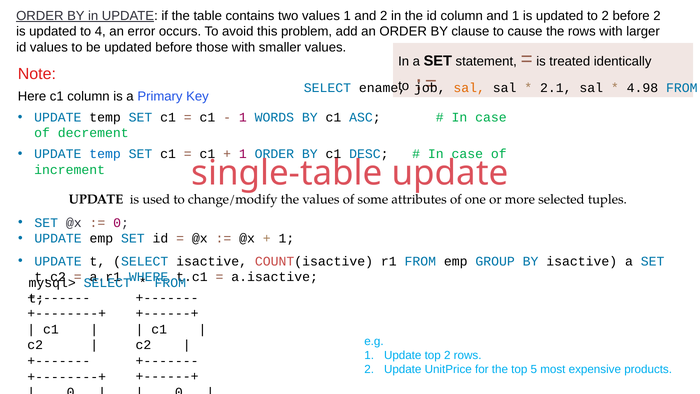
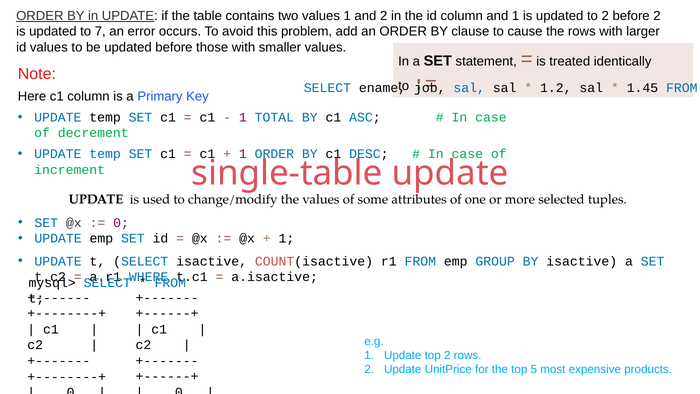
4: 4 -> 7
sal at (469, 88) colour: orange -> blue
2.1: 2.1 -> 1.2
4.98: 4.98 -> 1.45
WORDS: WORDS -> TOTAL
